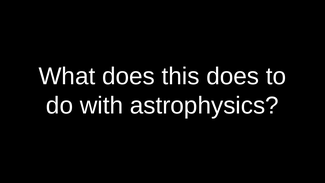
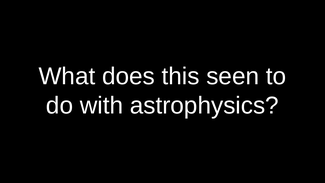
this does: does -> seen
